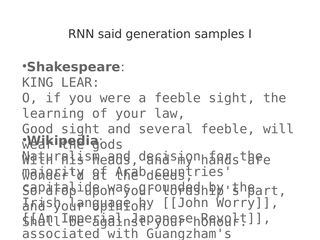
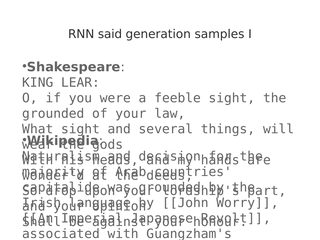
learning at (53, 114): learning -> grounded
Good: Good -> What
several feeble: feeble -> things
